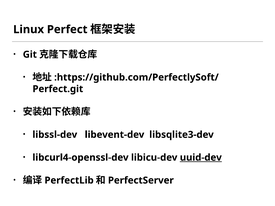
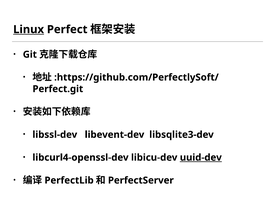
Linux underline: none -> present
